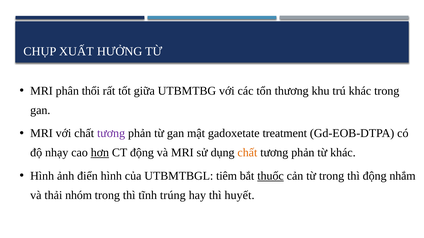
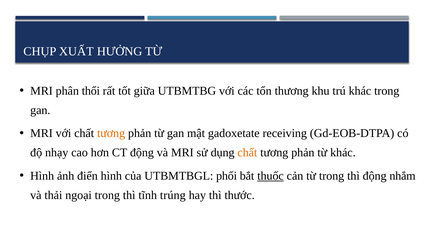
tương at (111, 134) colour: purple -> orange
treatment: treatment -> receiving
hơn underline: present -> none
tiêm: tiêm -> phối
nhóm: nhóm -> ngoại
huyết: huyết -> thước
